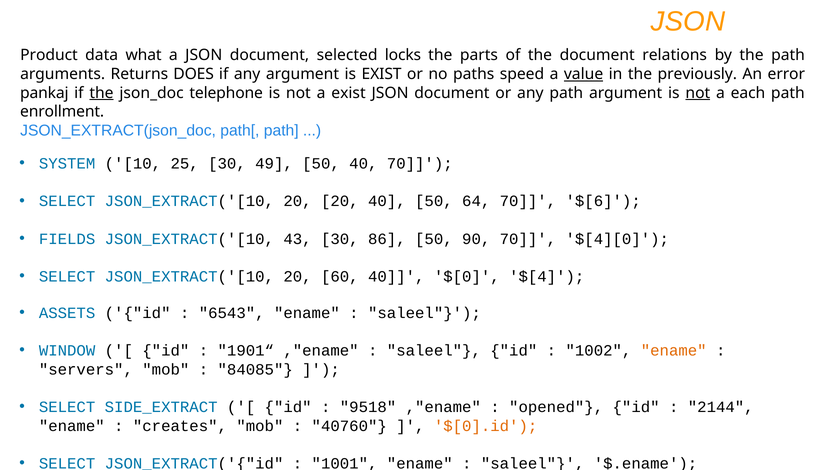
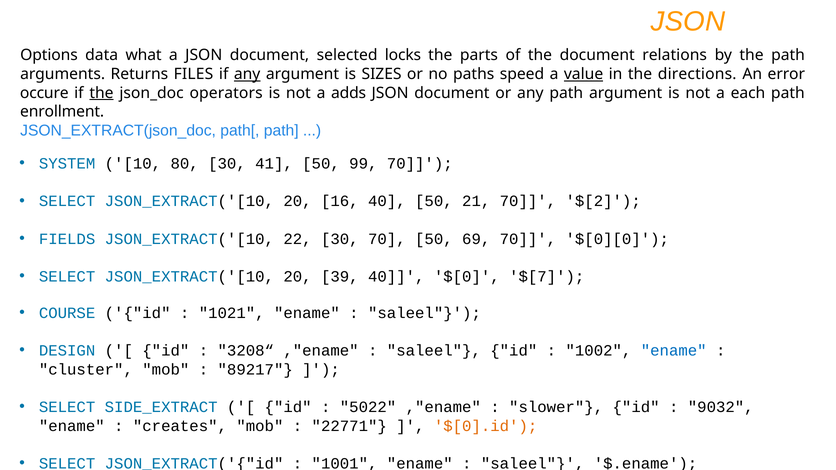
Product: Product -> Options
DOES: DOES -> FILES
any at (247, 74) underline: none -> present
is EXIST: EXIST -> SIZES
previously: previously -> directions
pankaj: pankaj -> occure
telephone: telephone -> operators
a exist: exist -> adds
not at (698, 93) underline: present -> none
25: 25 -> 80
49: 49 -> 41
50 40: 40 -> 99
20 20: 20 -> 16
64: 64 -> 21
$[6: $[6 -> $[2
43: 43 -> 22
30 86: 86 -> 70
90: 90 -> 69
$[4][0: $[4][0 -> $[0][0
60: 60 -> 39
$[4: $[4 -> $[7
ASSETS: ASSETS -> COURSE
6543: 6543 -> 1021
WINDOW: WINDOW -> DESIGN
1901“: 1901“ -> 3208“
ename at (674, 351) colour: orange -> blue
servers: servers -> cluster
84085: 84085 -> 89217
9518: 9518 -> 5022
opened: opened -> slower
2144: 2144 -> 9032
40760: 40760 -> 22771
